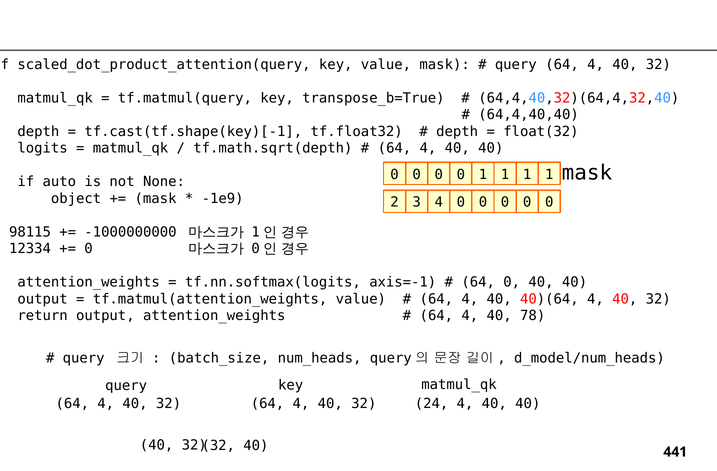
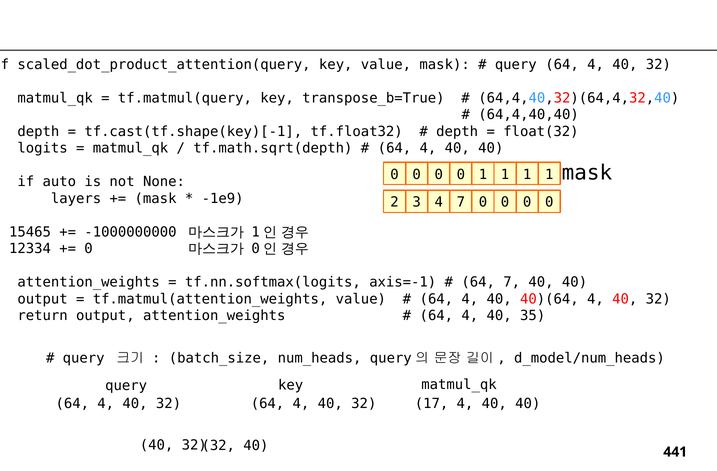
object: object -> layers
4 0: 0 -> 7
98115: 98115 -> 15465
64 0: 0 -> 7
78: 78 -> 35
24: 24 -> 17
